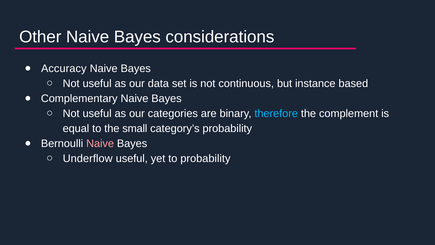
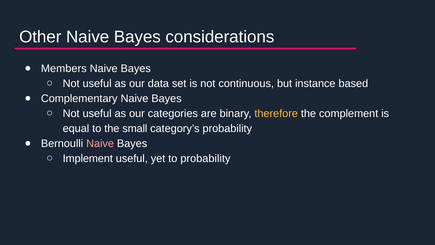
Accuracy: Accuracy -> Members
therefore colour: light blue -> yellow
Underflow: Underflow -> Implement
